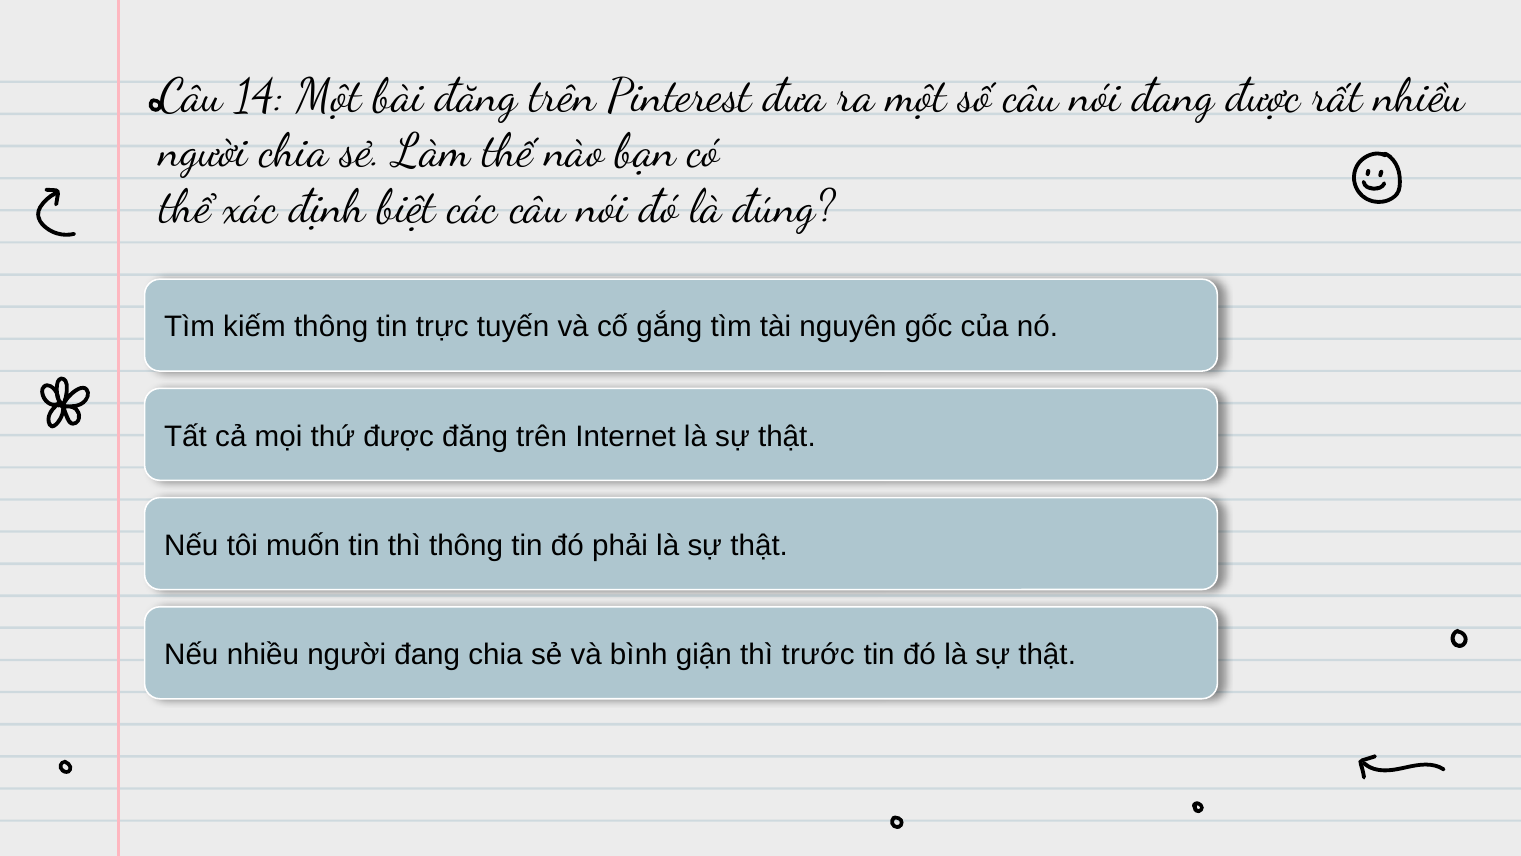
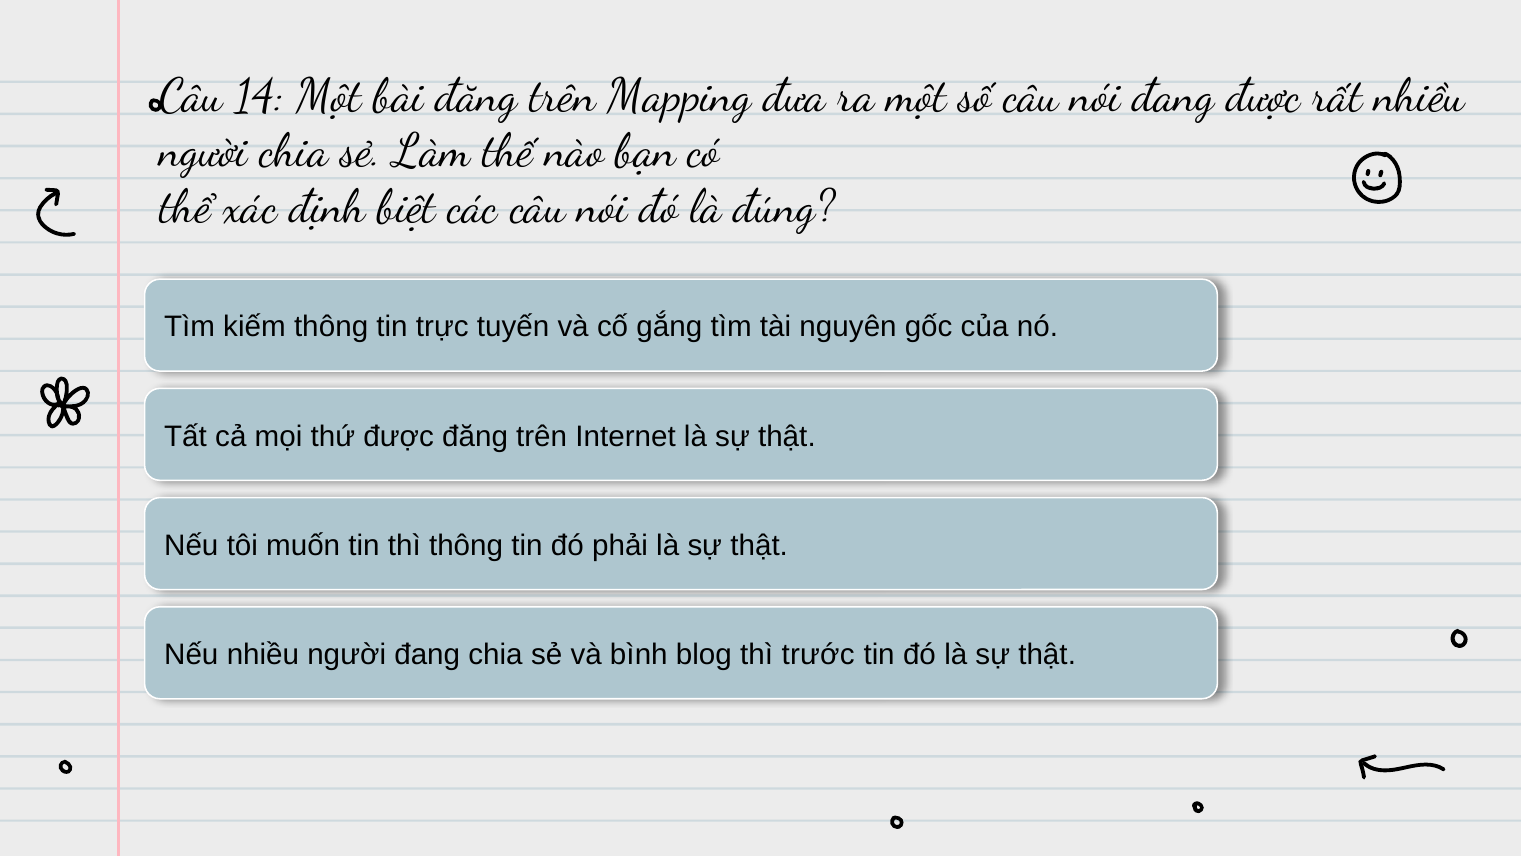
Pinterest: Pinterest -> Mapping
giận: giận -> blog
